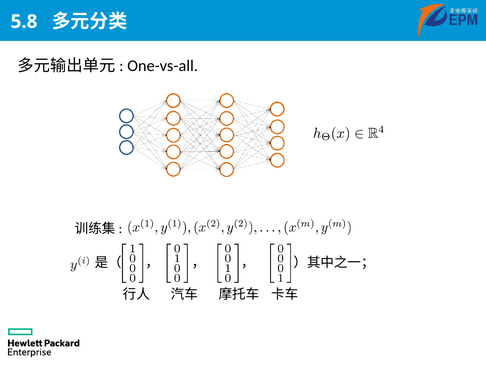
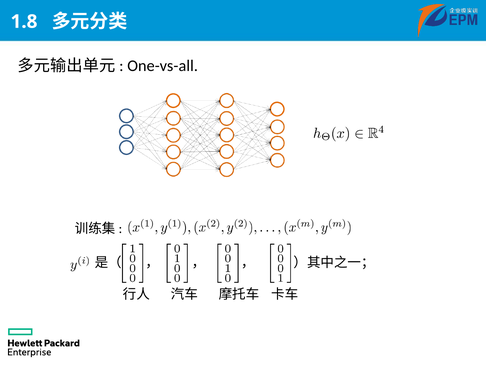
5.8: 5.8 -> 1.8
